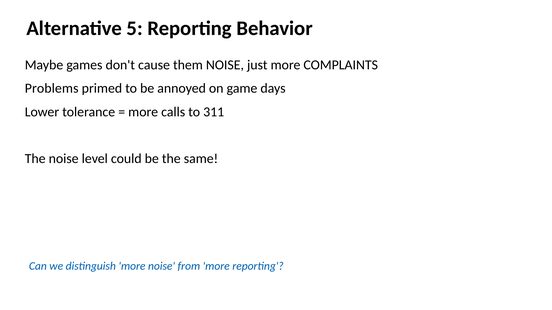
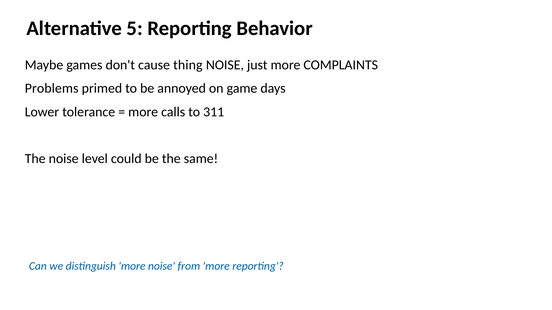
them: them -> thing
